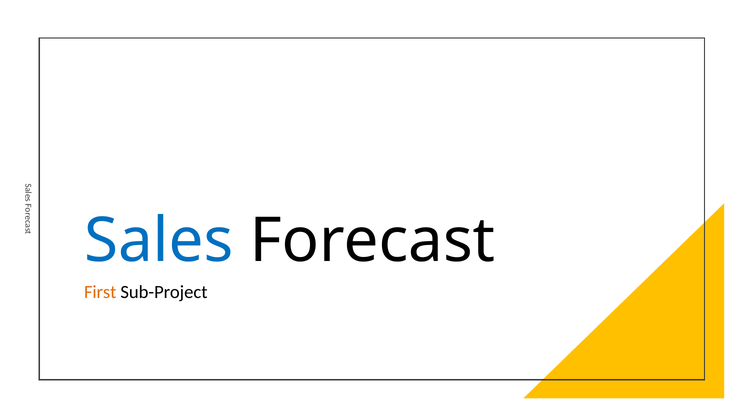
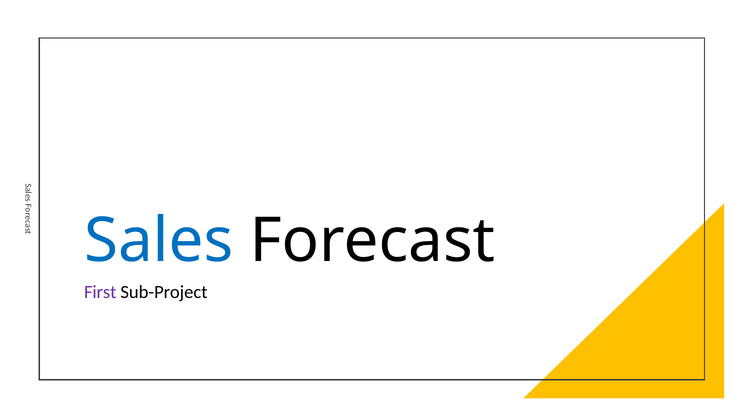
First colour: orange -> purple
